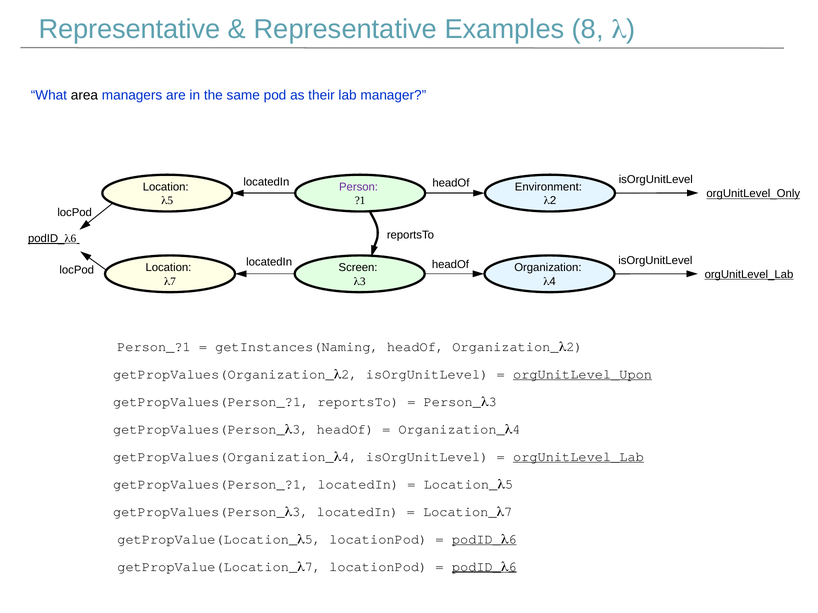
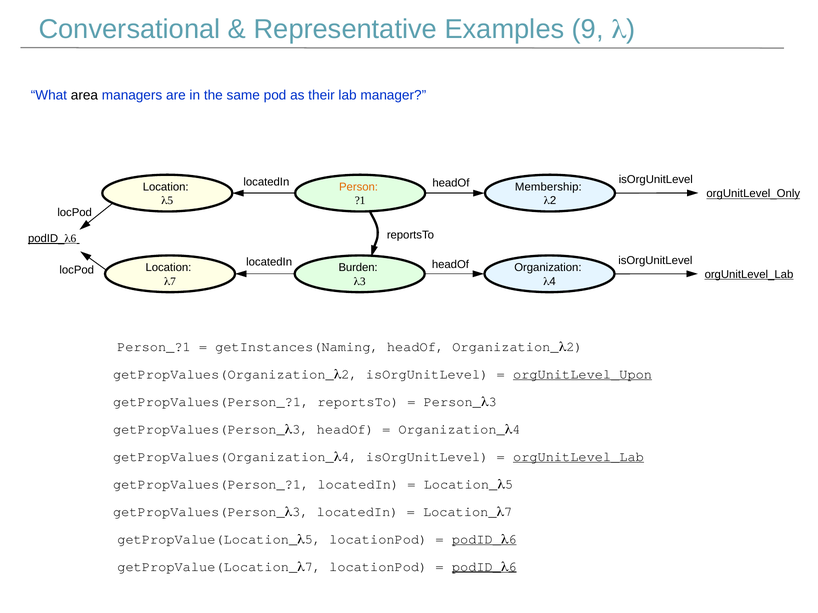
Representative at (130, 29): Representative -> Conversational
8: 8 -> 9
Person colour: purple -> orange
Environment: Environment -> Membership
Screen: Screen -> Burden
